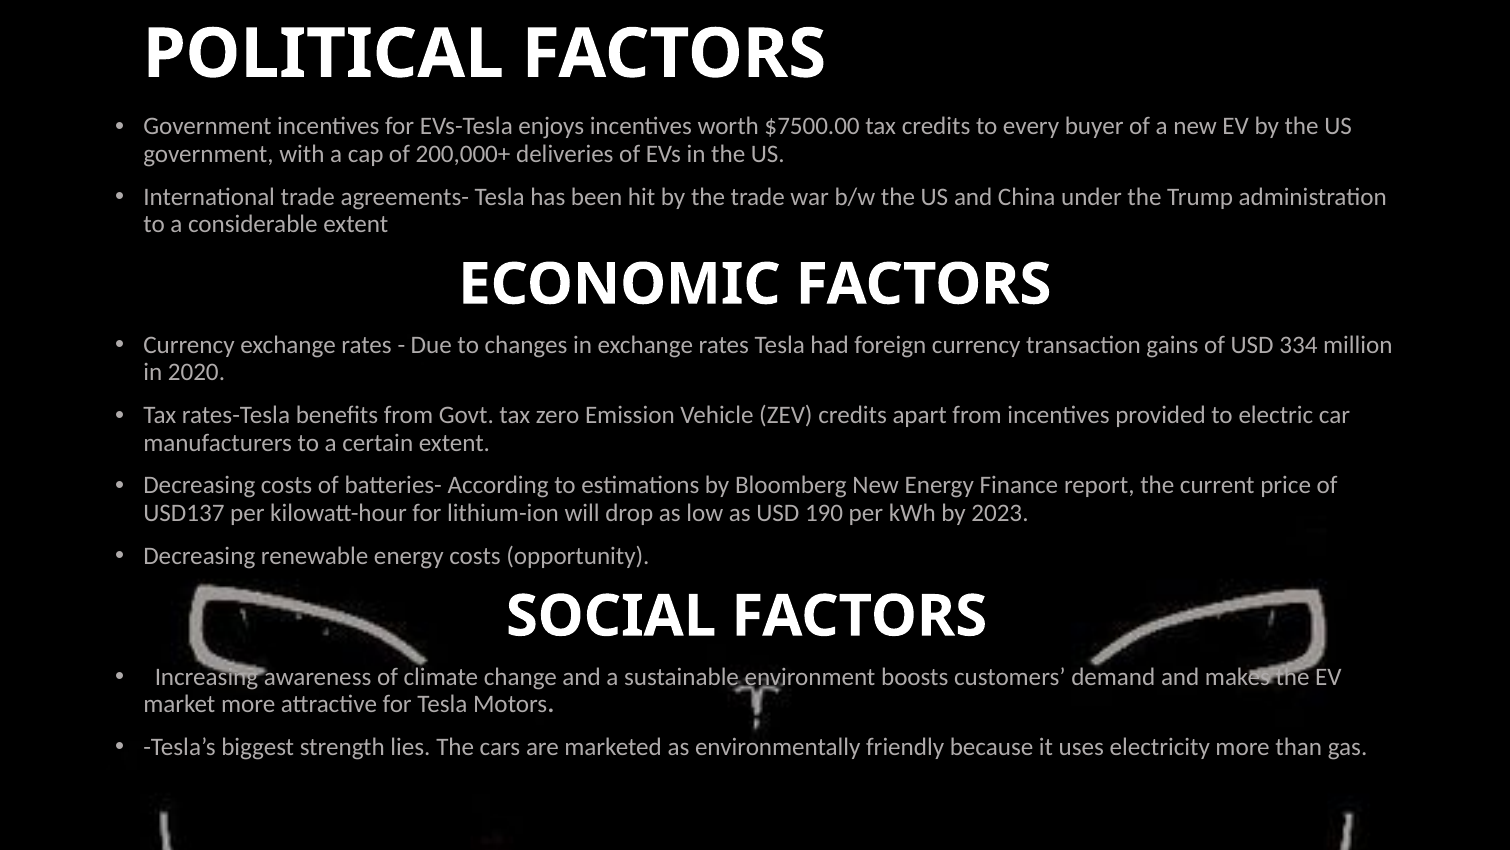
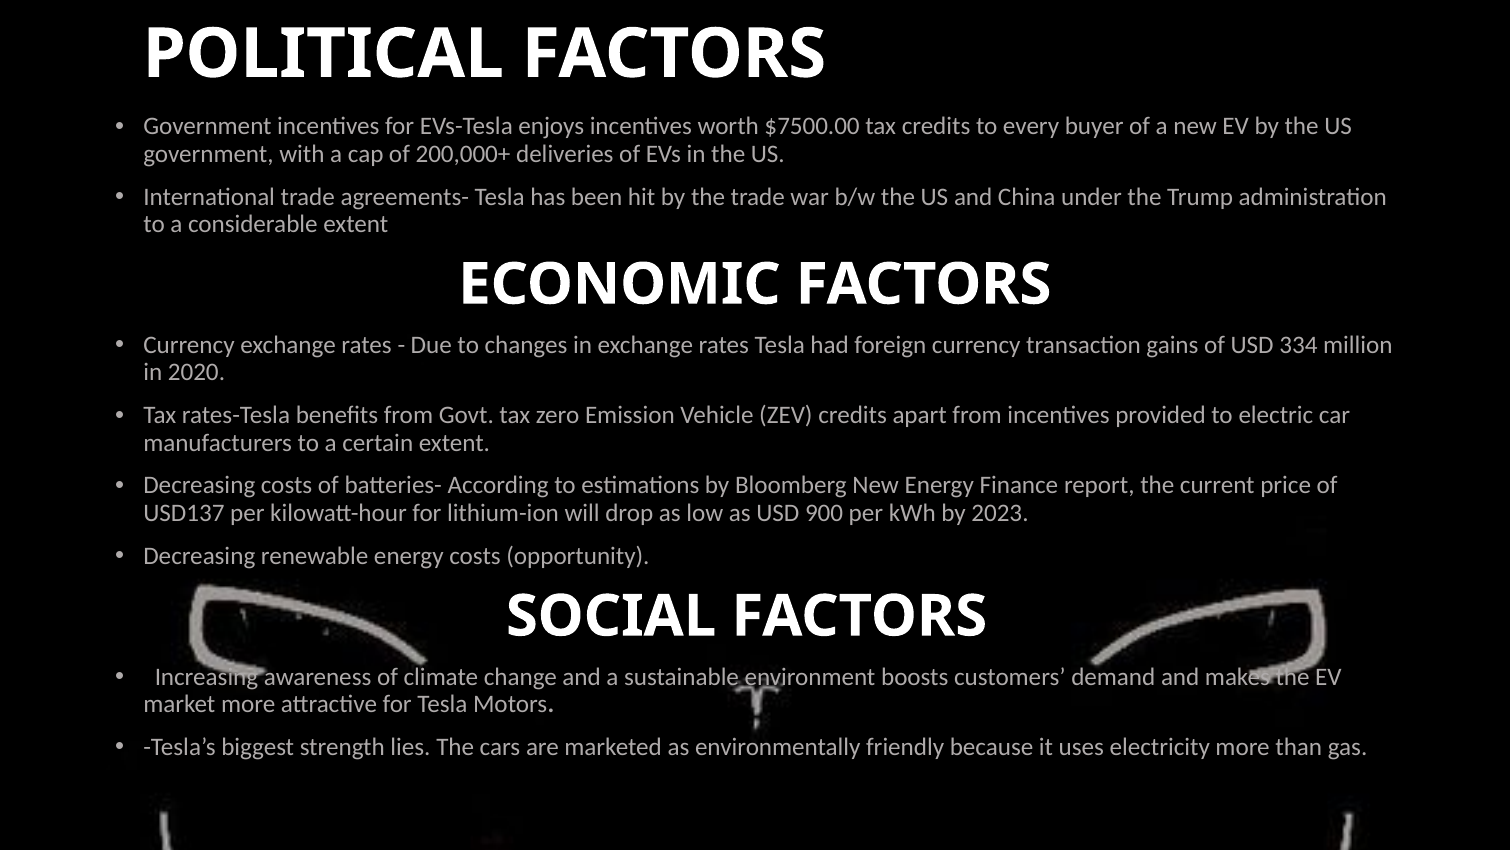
190: 190 -> 900
